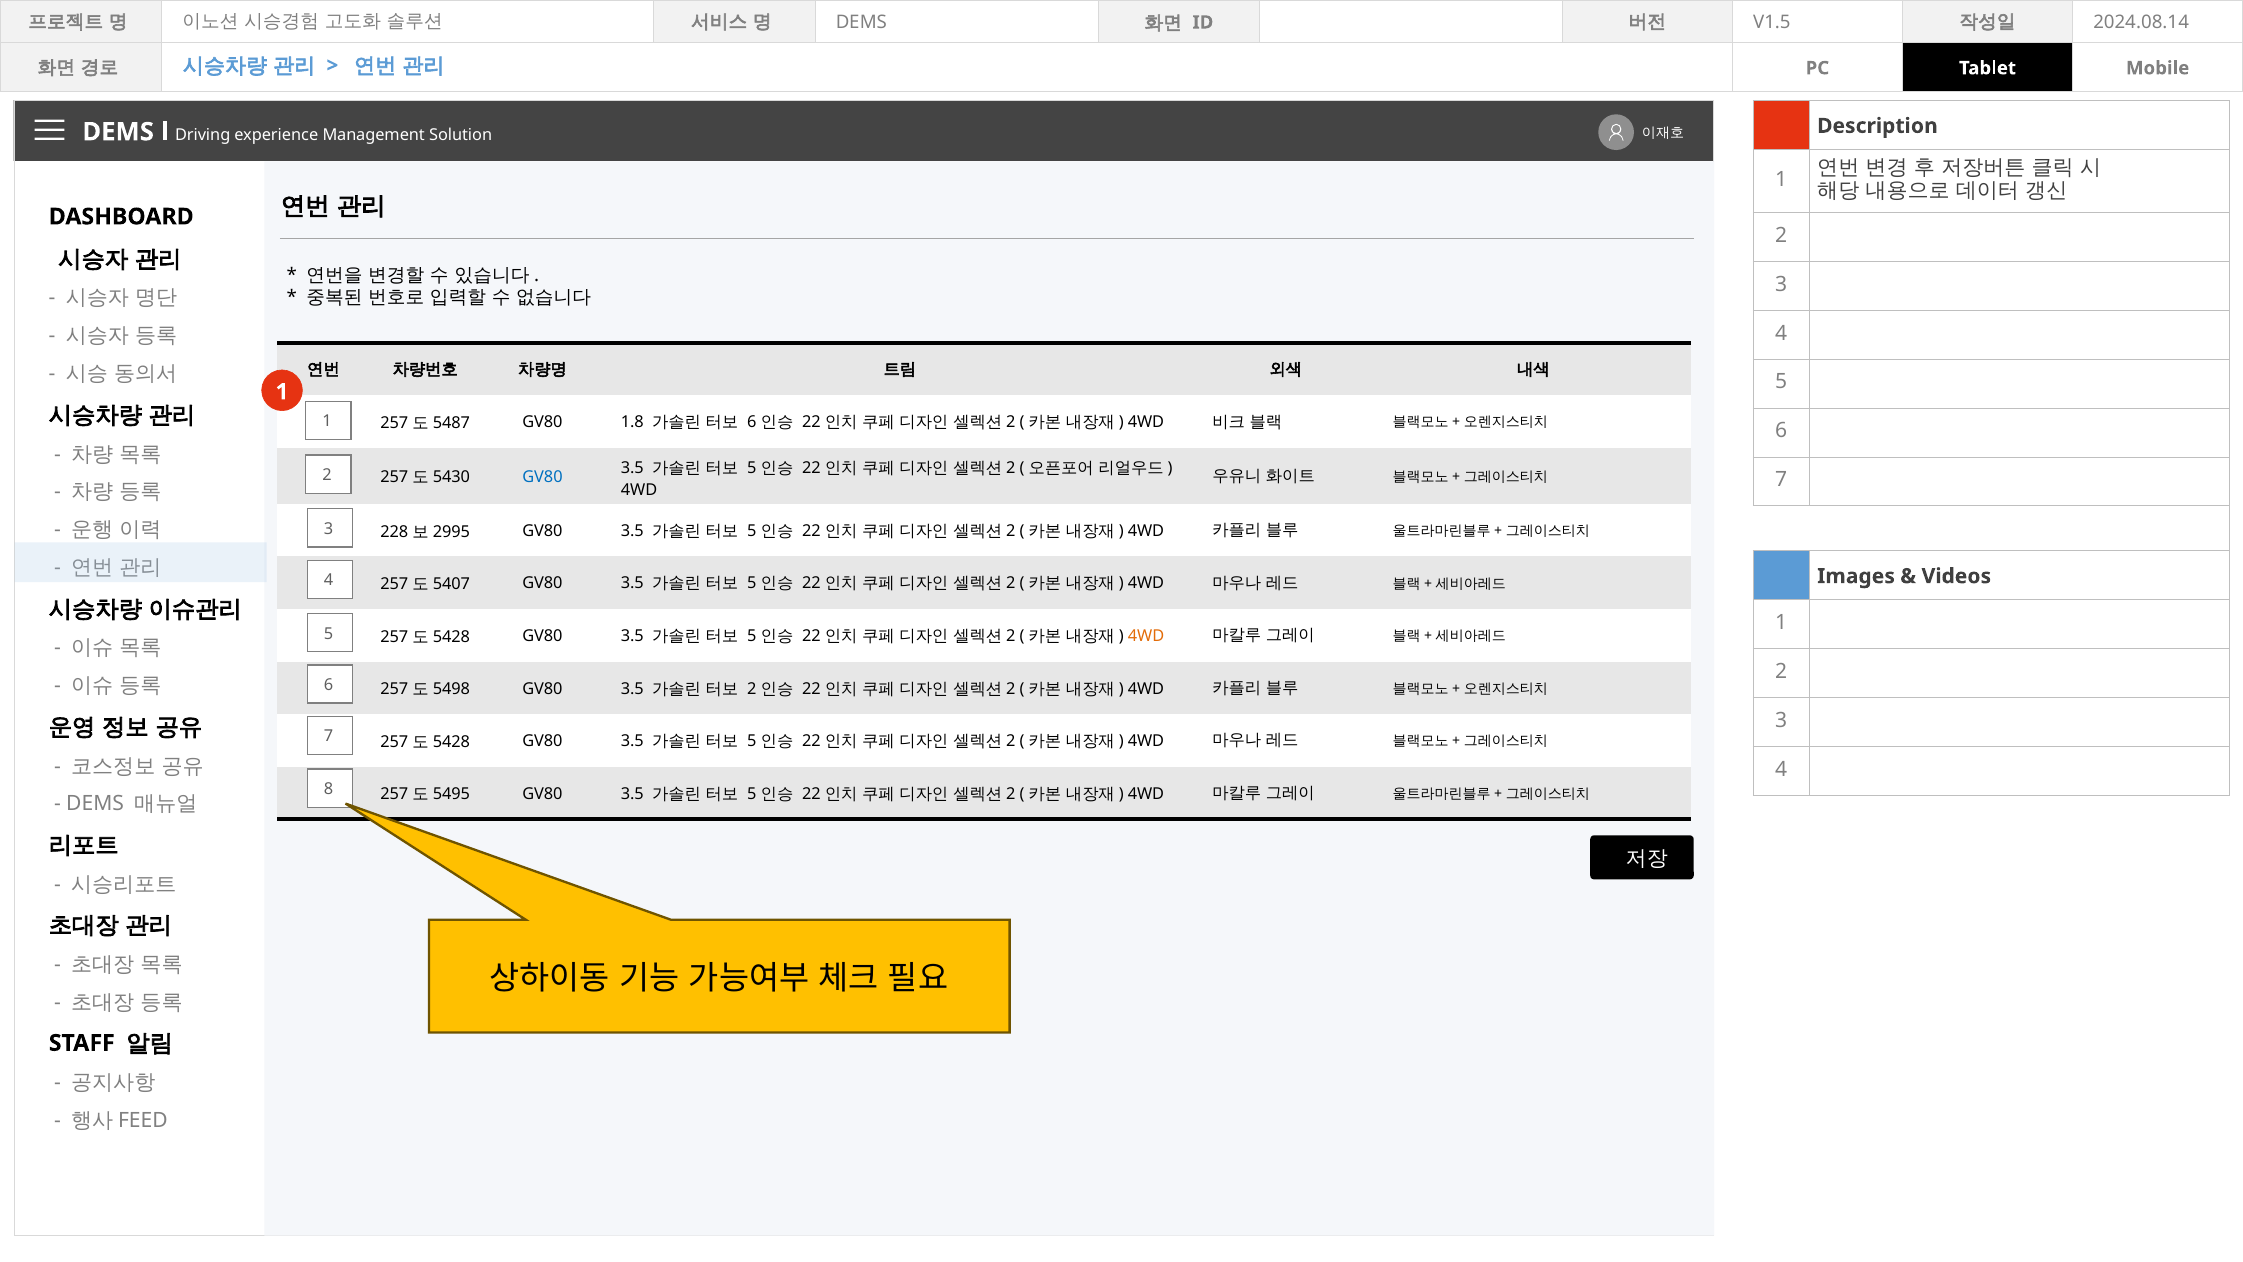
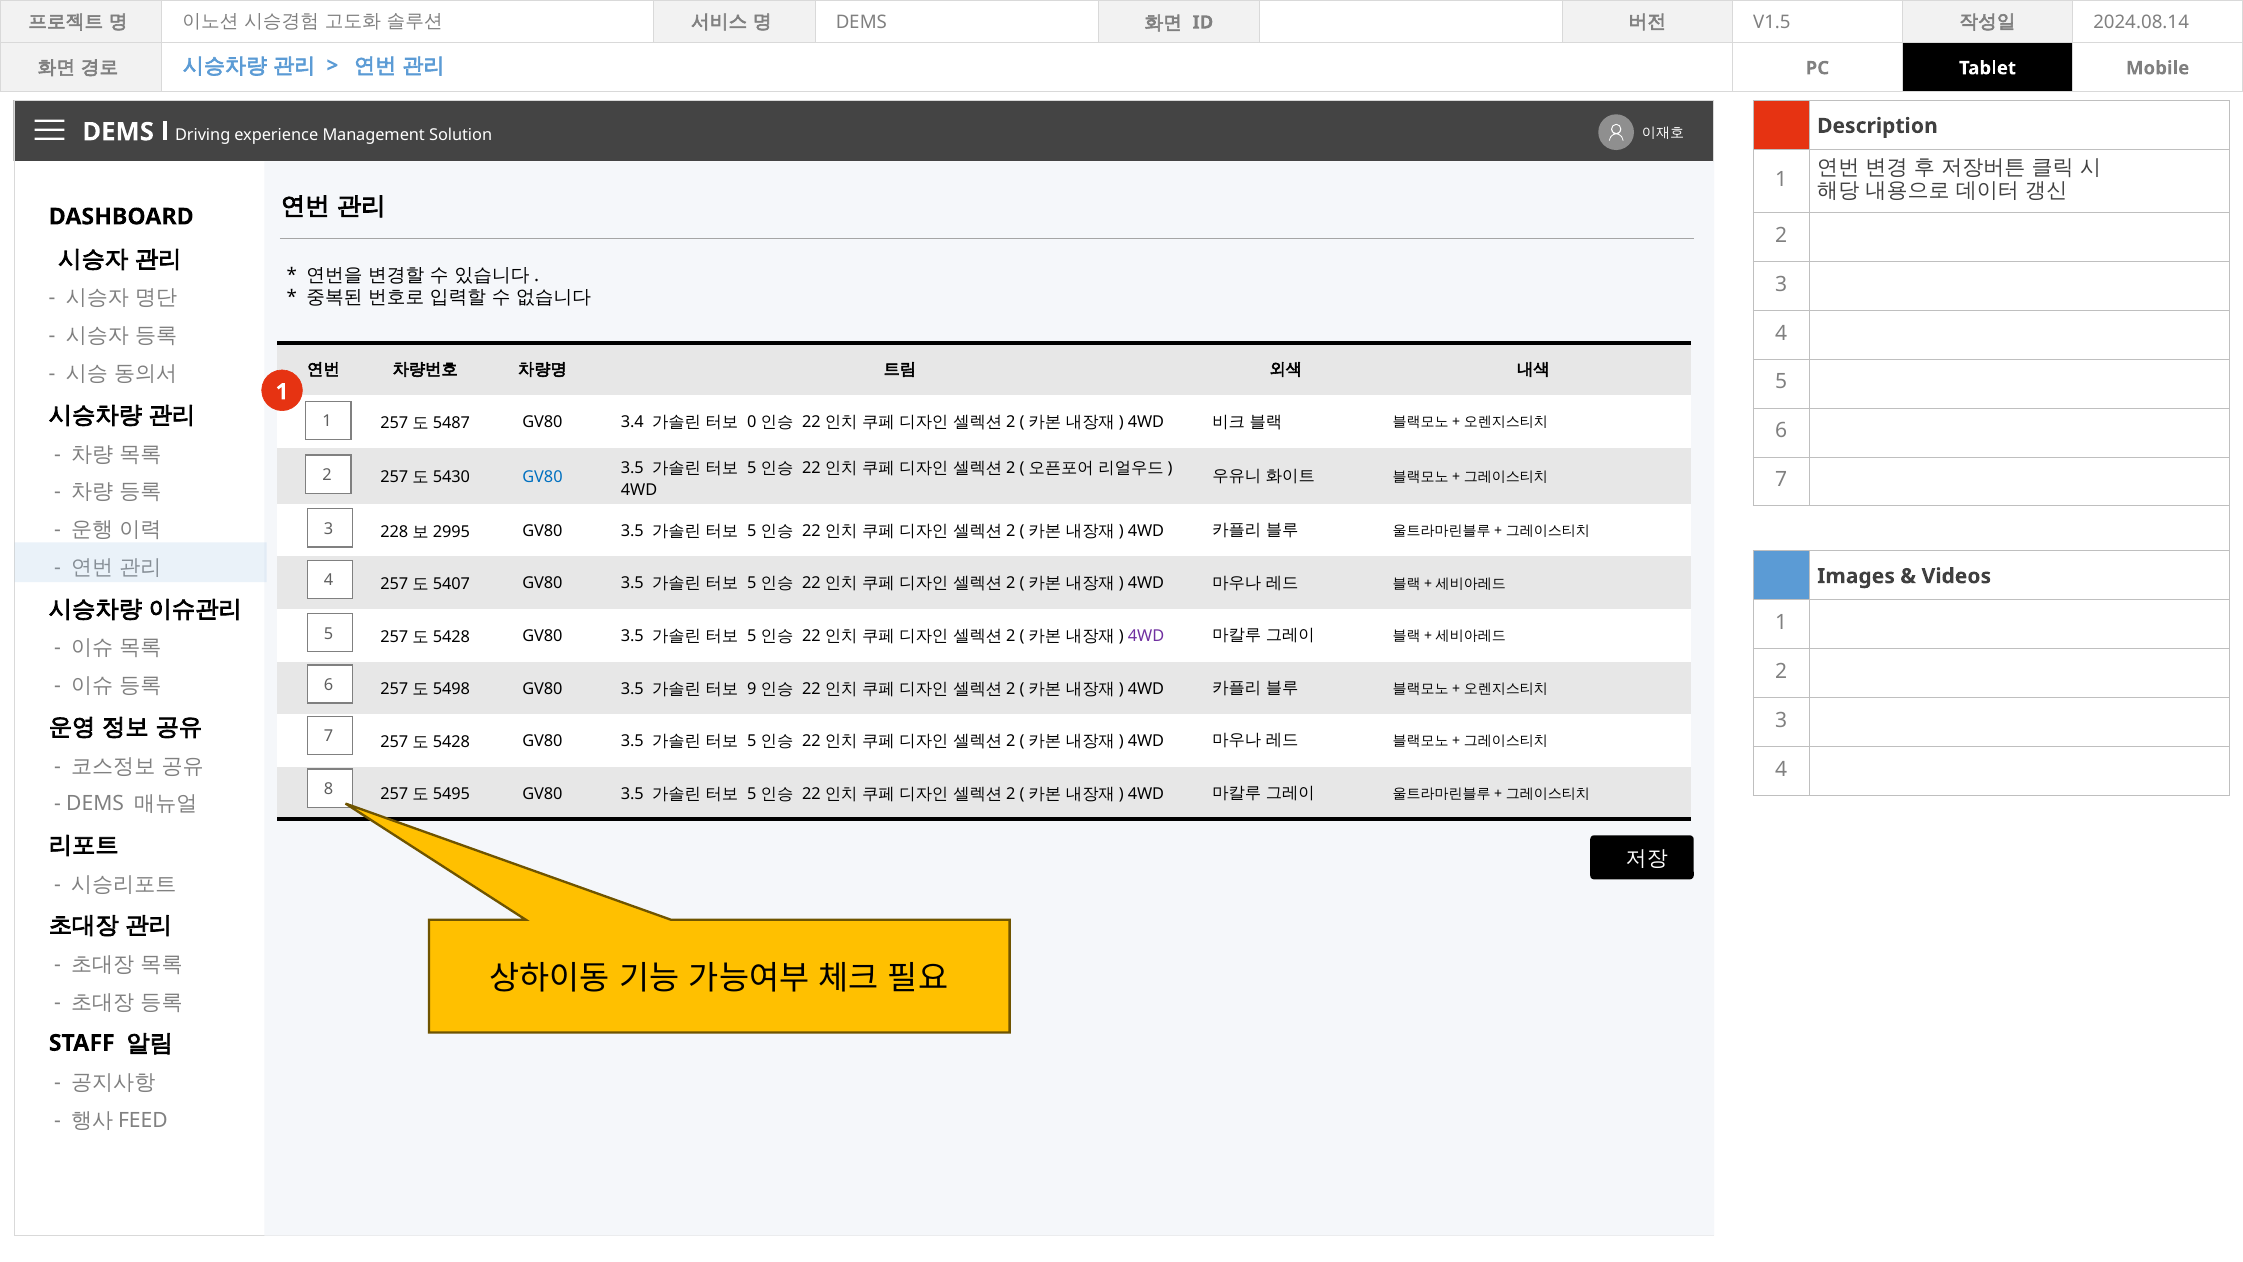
1.8: 1.8 -> 3.4
6 at (752, 422): 6 -> 0
4WD at (1146, 636) colour: orange -> purple
2 at (752, 688): 2 -> 9
